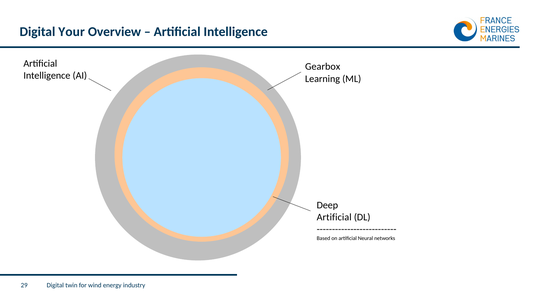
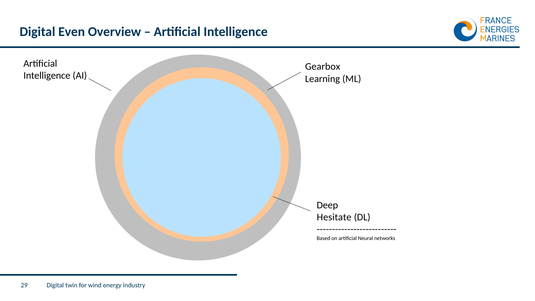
Your: Your -> Even
Artificial at (334, 217): Artificial -> Hesitate
